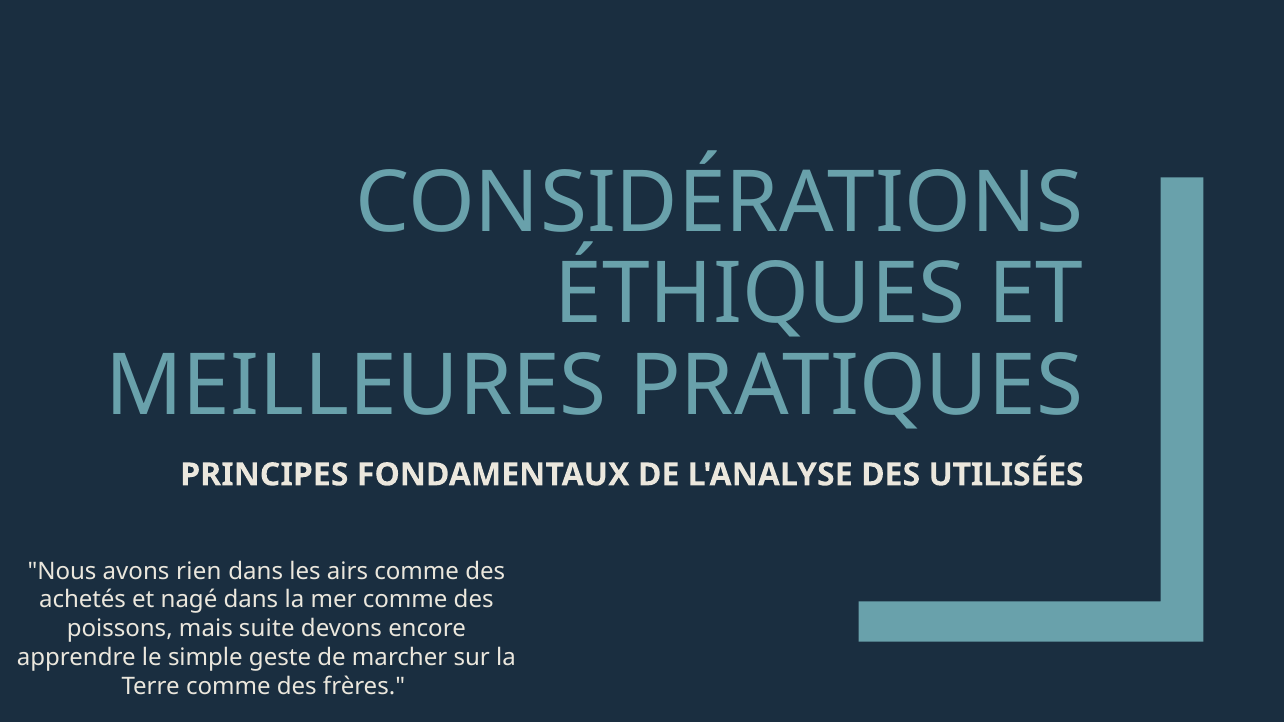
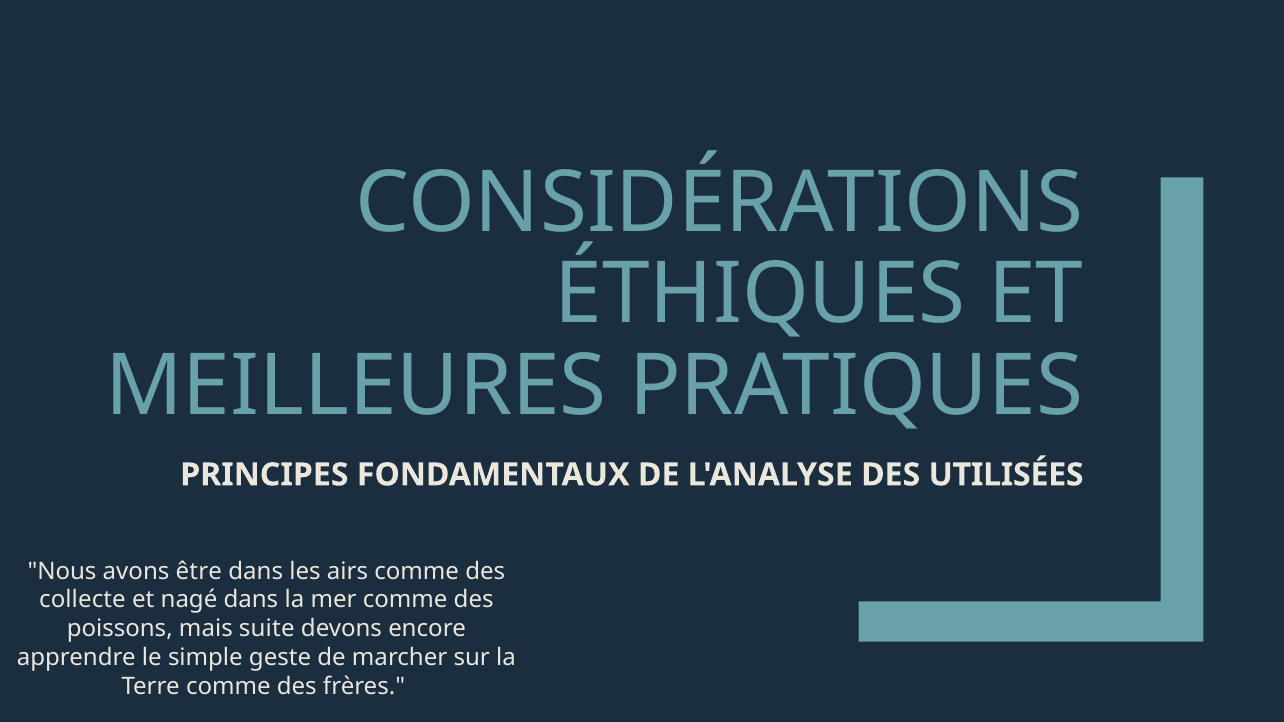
rien: rien -> être
achetés: achetés -> collecte
